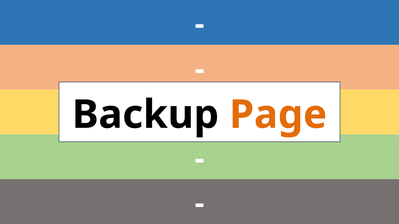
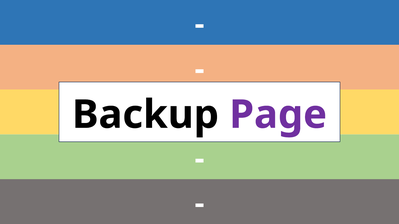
Page colour: orange -> purple
